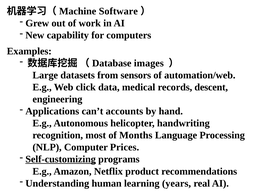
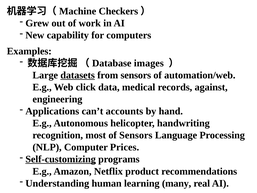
Software: Software -> Checkers
datasets underline: none -> present
descent: descent -> against
of Months: Months -> Sensors
years: years -> many
